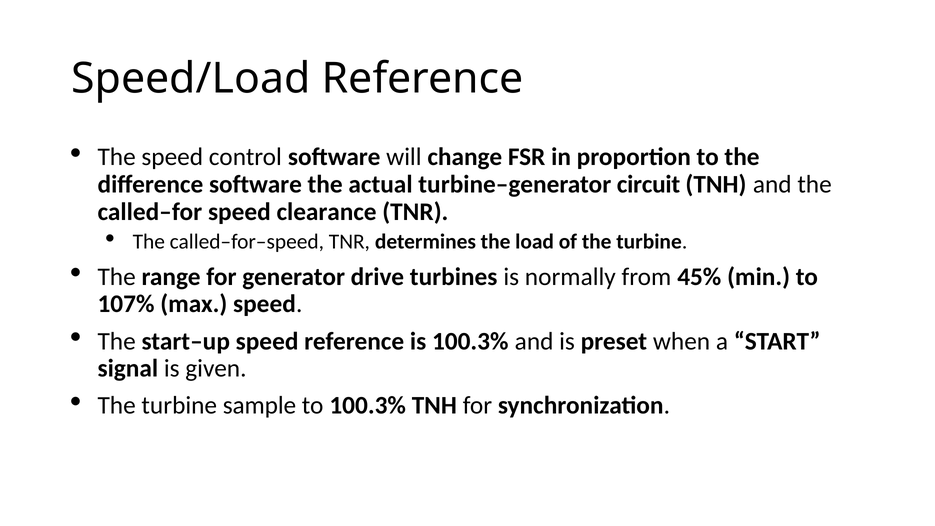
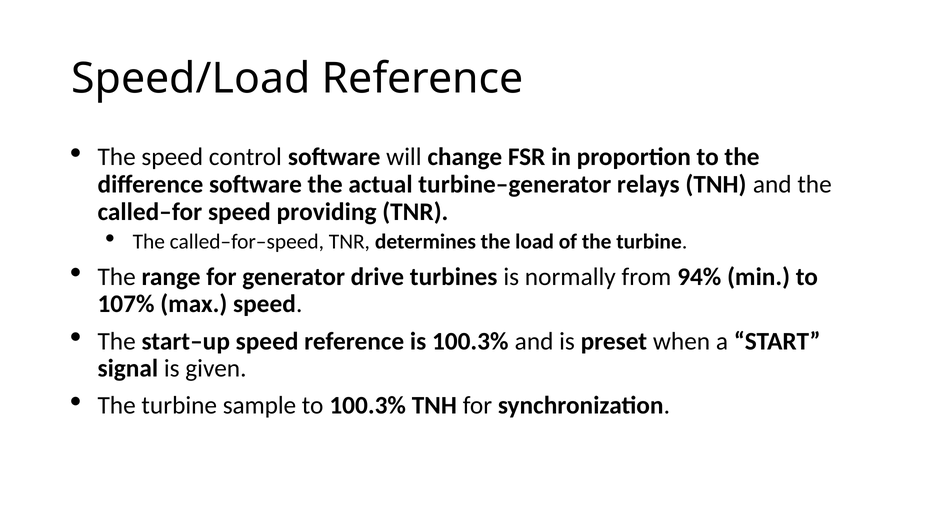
circuit: circuit -> relays
clearance: clearance -> providing
45%: 45% -> 94%
